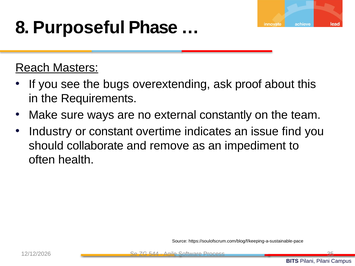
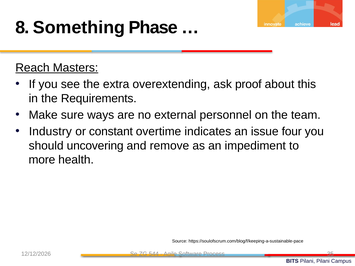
Purposeful: Purposeful -> Something
bugs: bugs -> extra
constantly: constantly -> personnel
find: find -> four
collaborate: collaborate -> uncovering
often: often -> more
